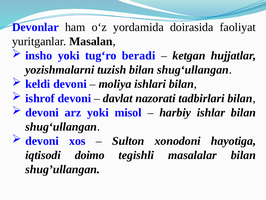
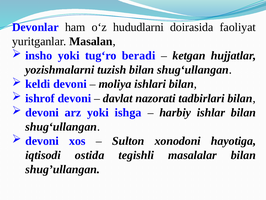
yordamida: yordamida -> hududlarni
misol: misol -> ishga
doimo: doimo -> ostida
